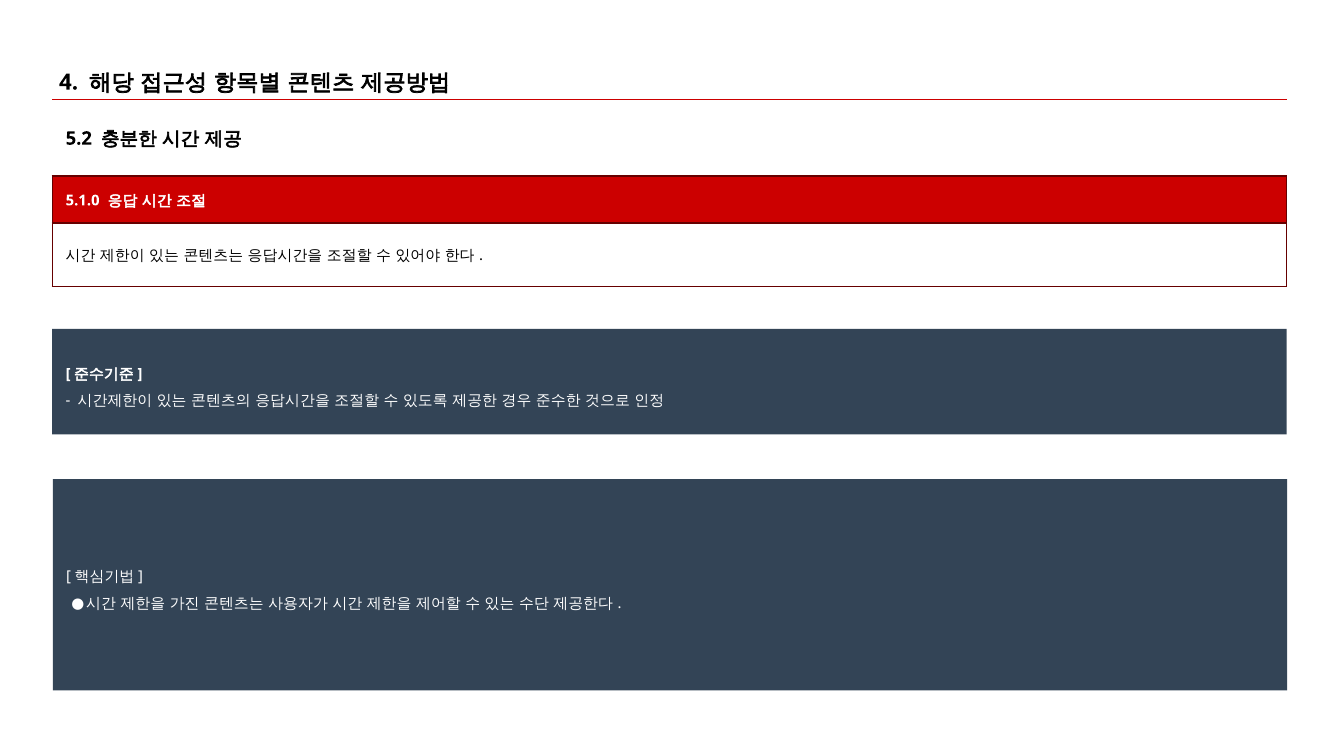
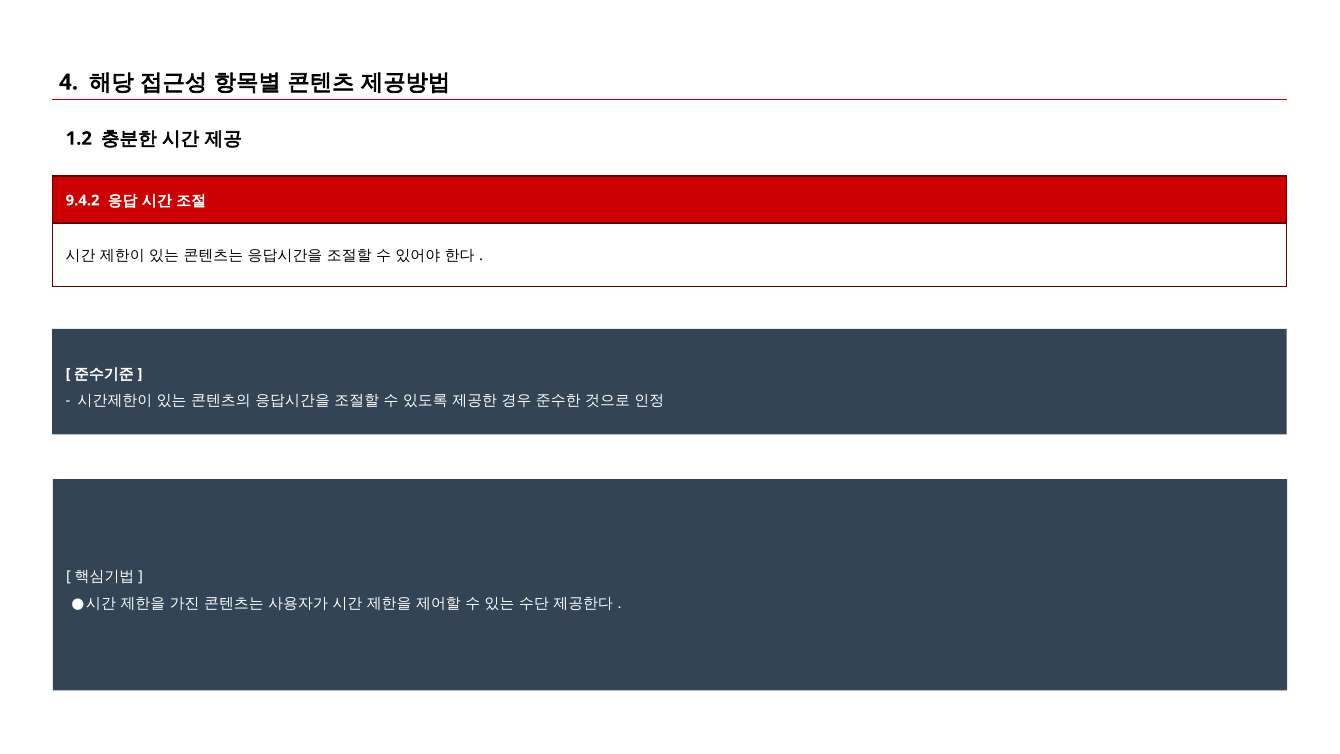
5.2: 5.2 -> 1.2
5.1.0: 5.1.0 -> 9.4.2
